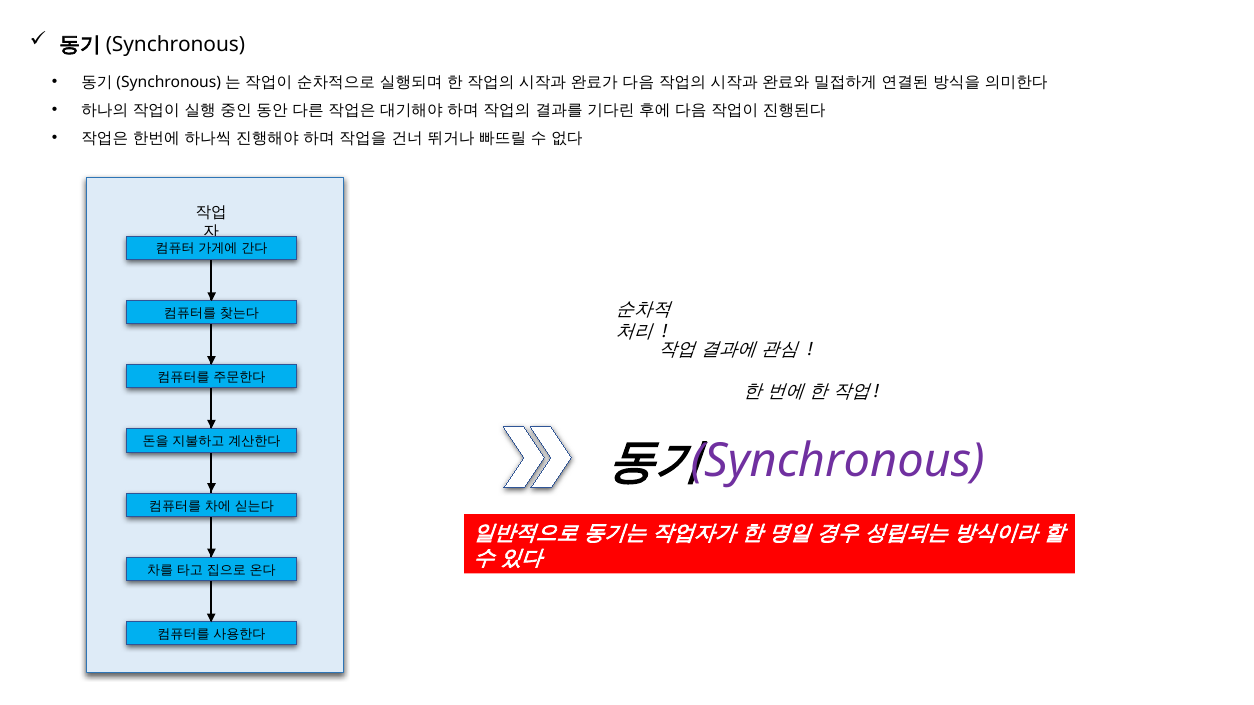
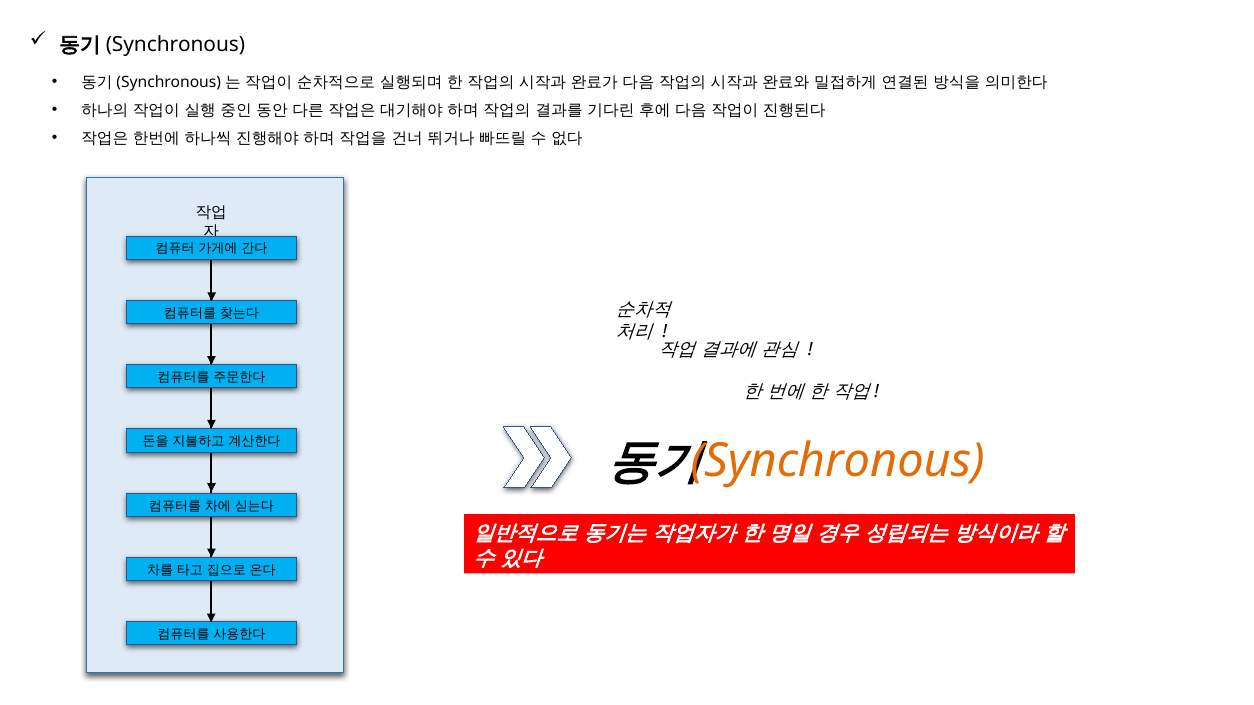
Synchronous colour: purple -> orange
